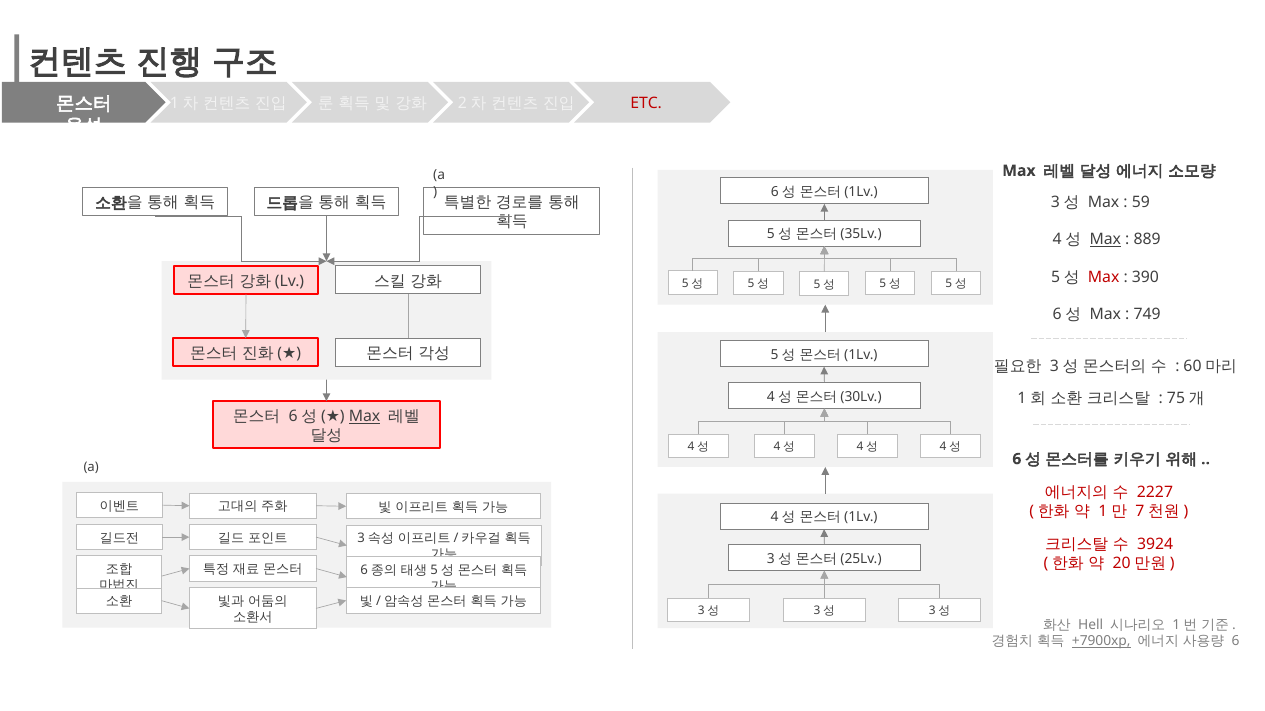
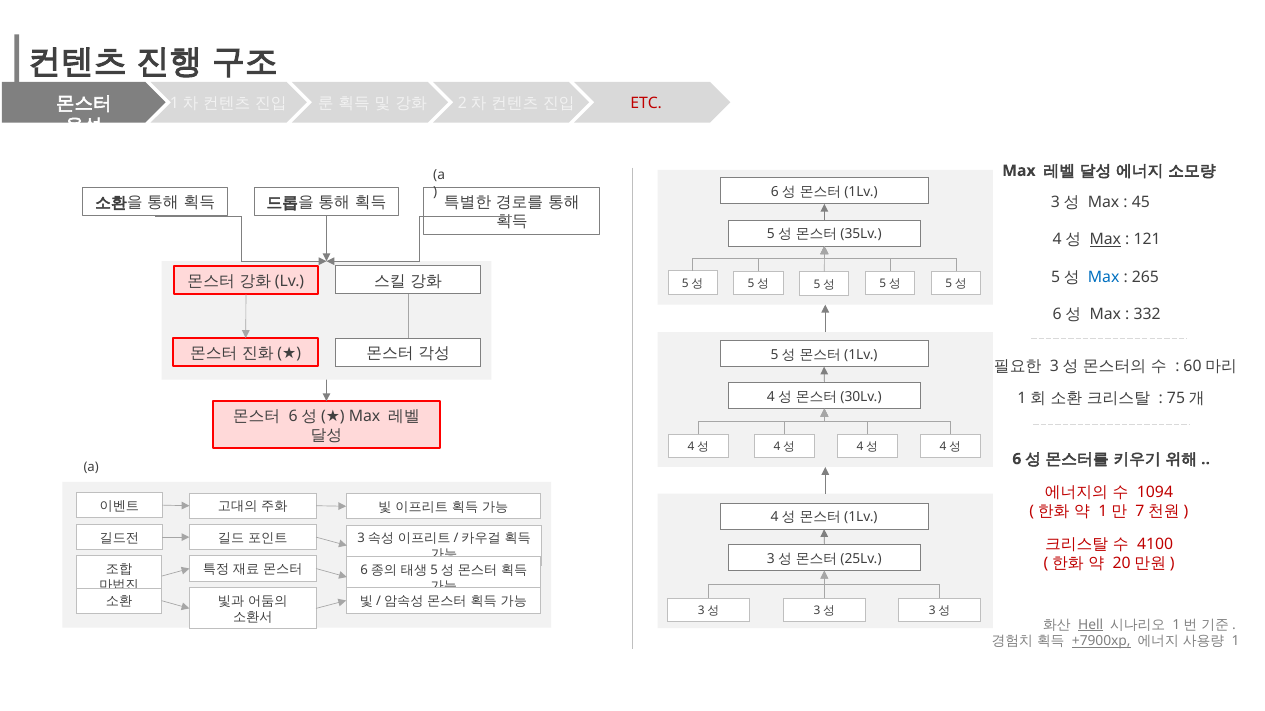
59: 59 -> 45
889: 889 -> 121
Max at (1104, 277) colour: red -> blue
390: 390 -> 265
749: 749 -> 332
Max at (365, 417) underline: present -> none
2227: 2227 -> 1094
3924: 3924 -> 4100
Hell underline: none -> present
6 at (1236, 642): 6 -> 1
